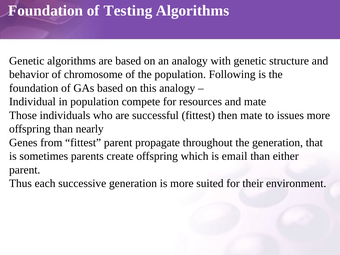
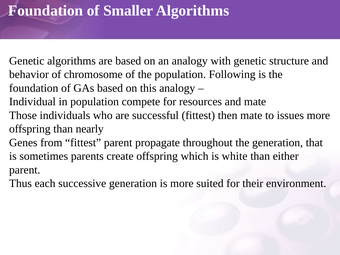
Testing: Testing -> Smaller
email: email -> white
